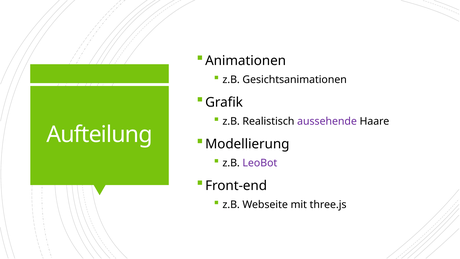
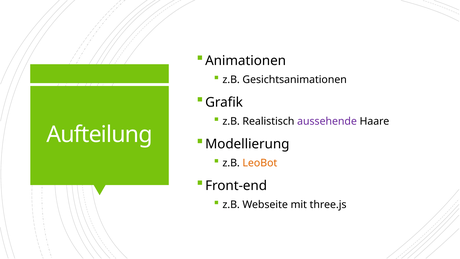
LeoBot colour: purple -> orange
